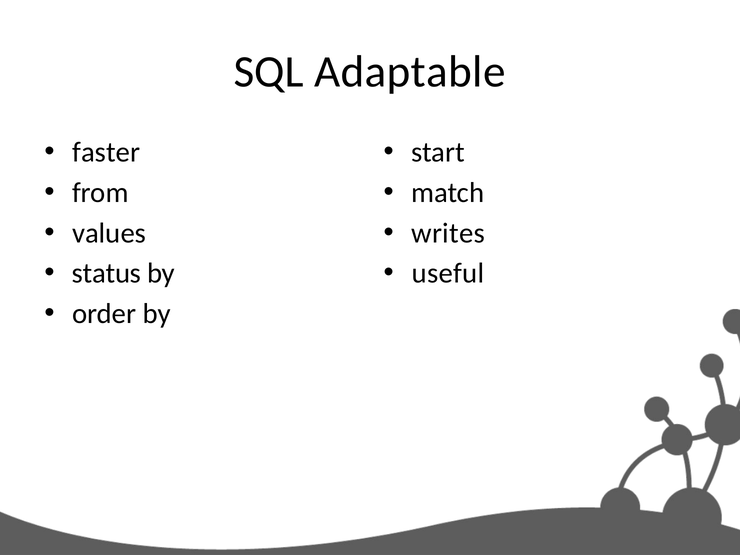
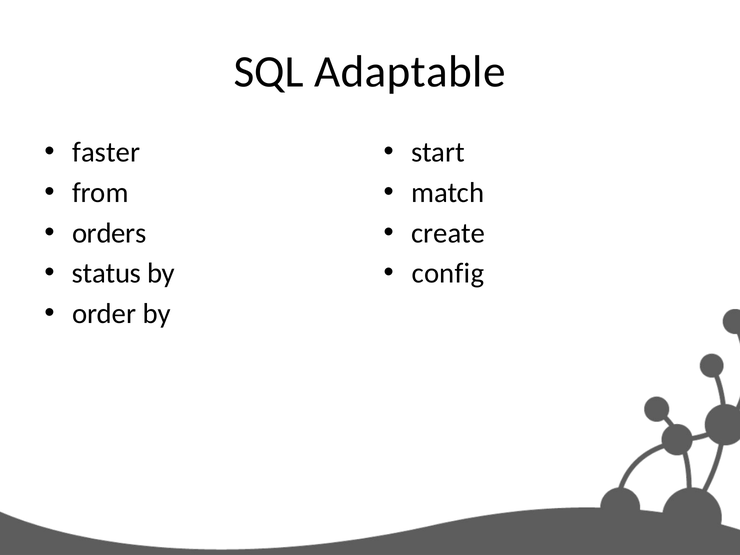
values: values -> orders
writes: writes -> create
useful: useful -> config
